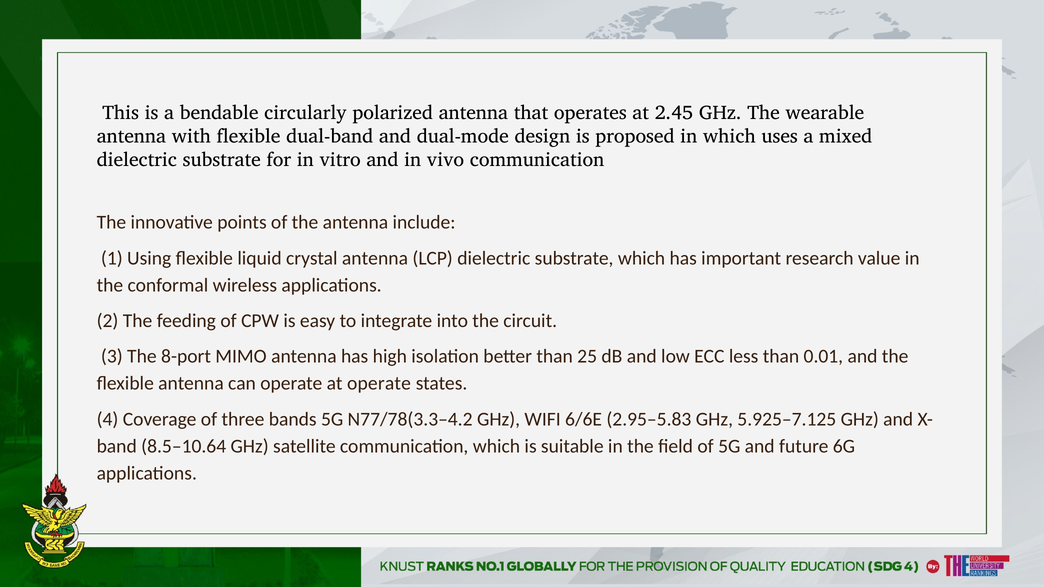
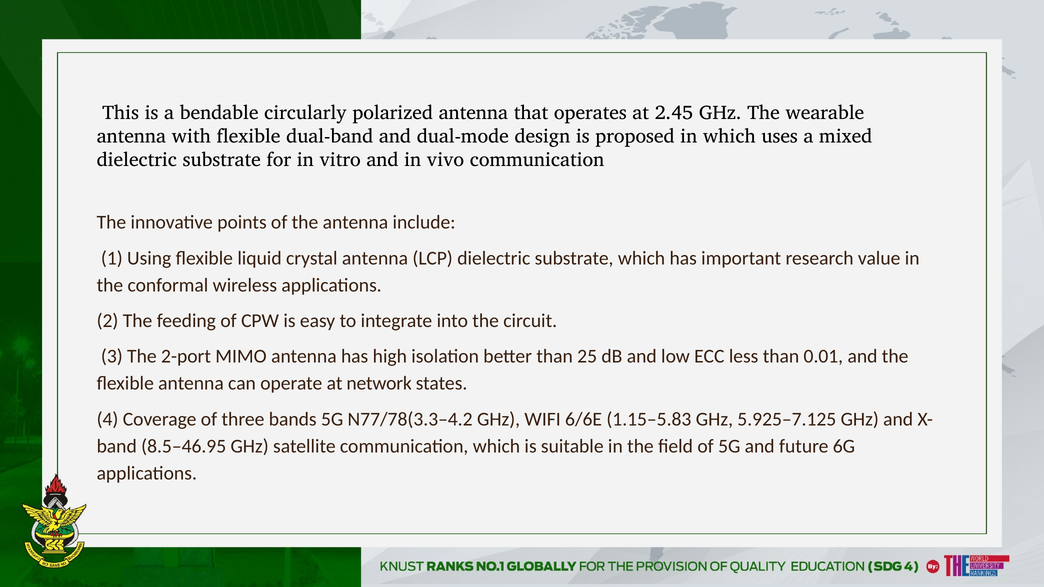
8-port: 8-port -> 2-port
at operate: operate -> network
2.95–5.83: 2.95–5.83 -> 1.15–5.83
8.5–10.64: 8.5–10.64 -> 8.5–46.95
